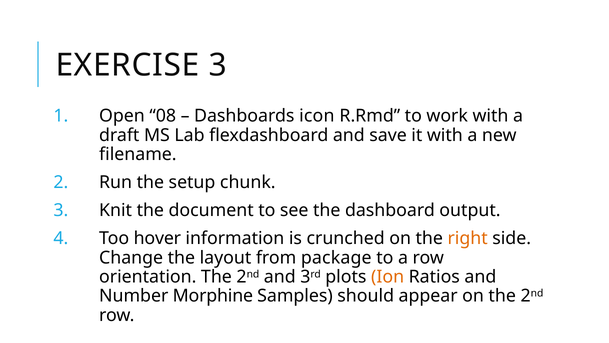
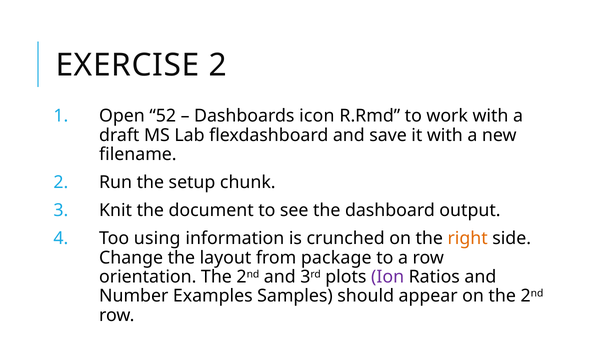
EXERCISE 3: 3 -> 2
08: 08 -> 52
hover: hover -> using
Ion colour: orange -> purple
Morphine: Morphine -> Examples
